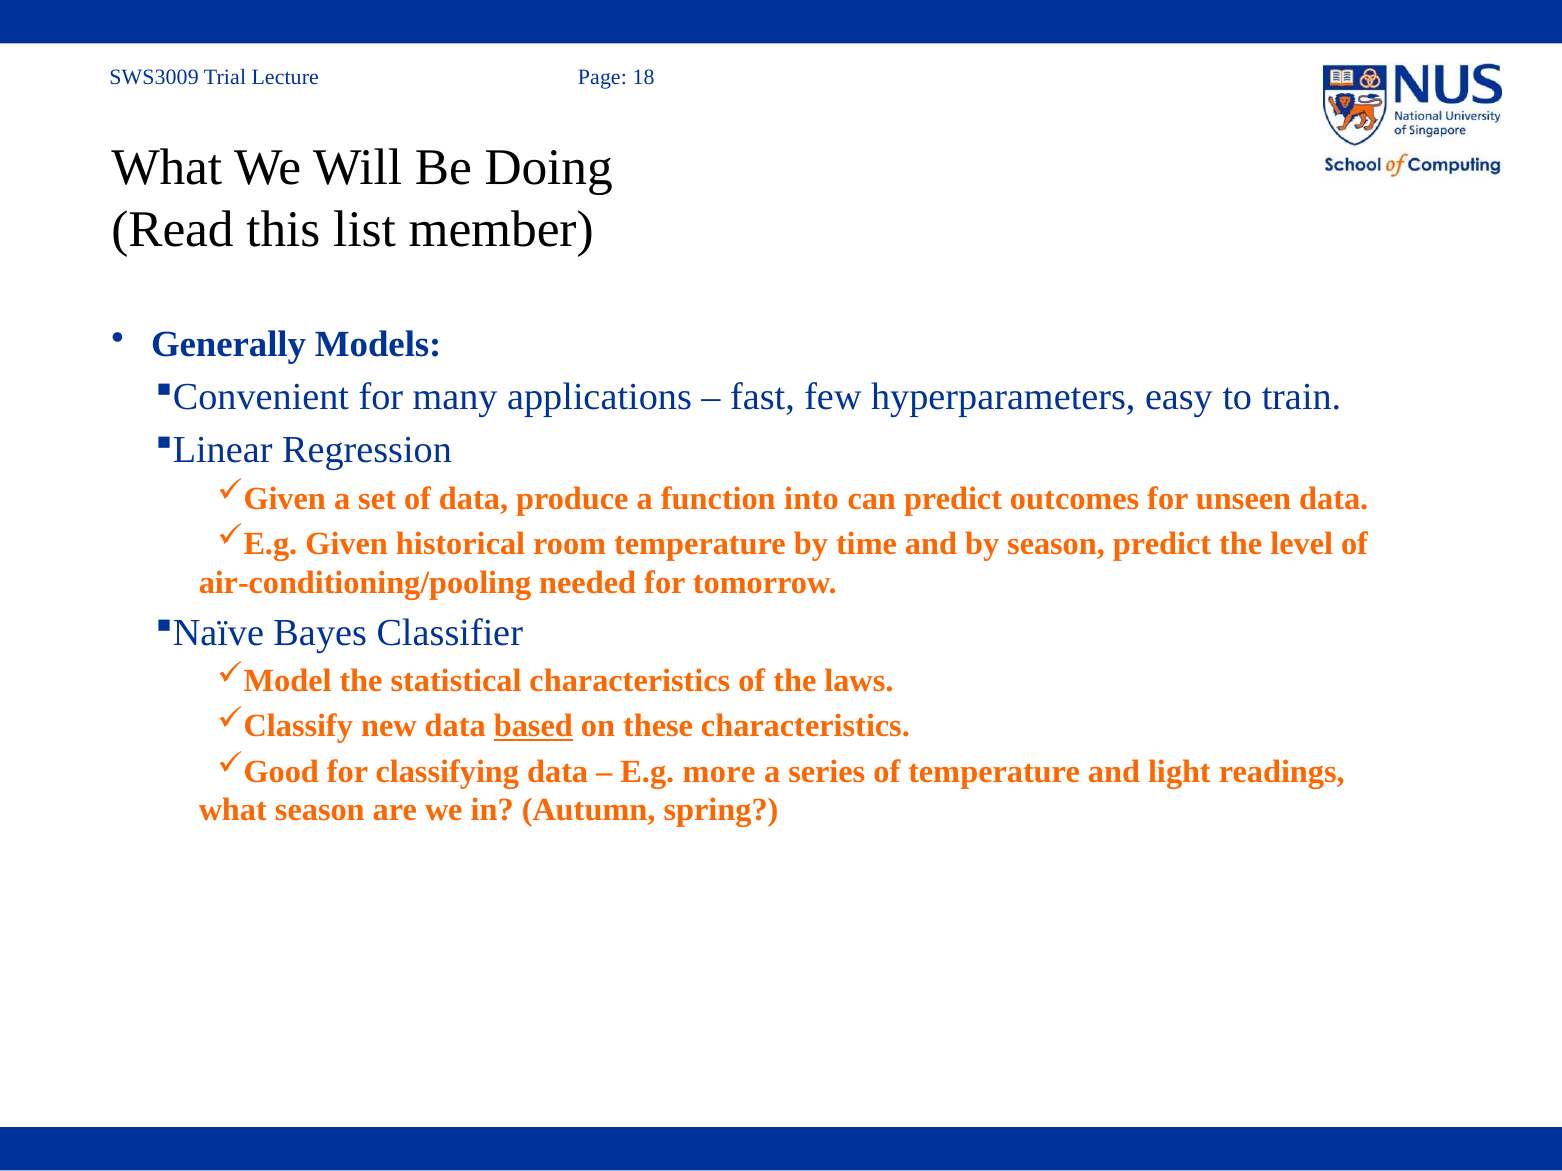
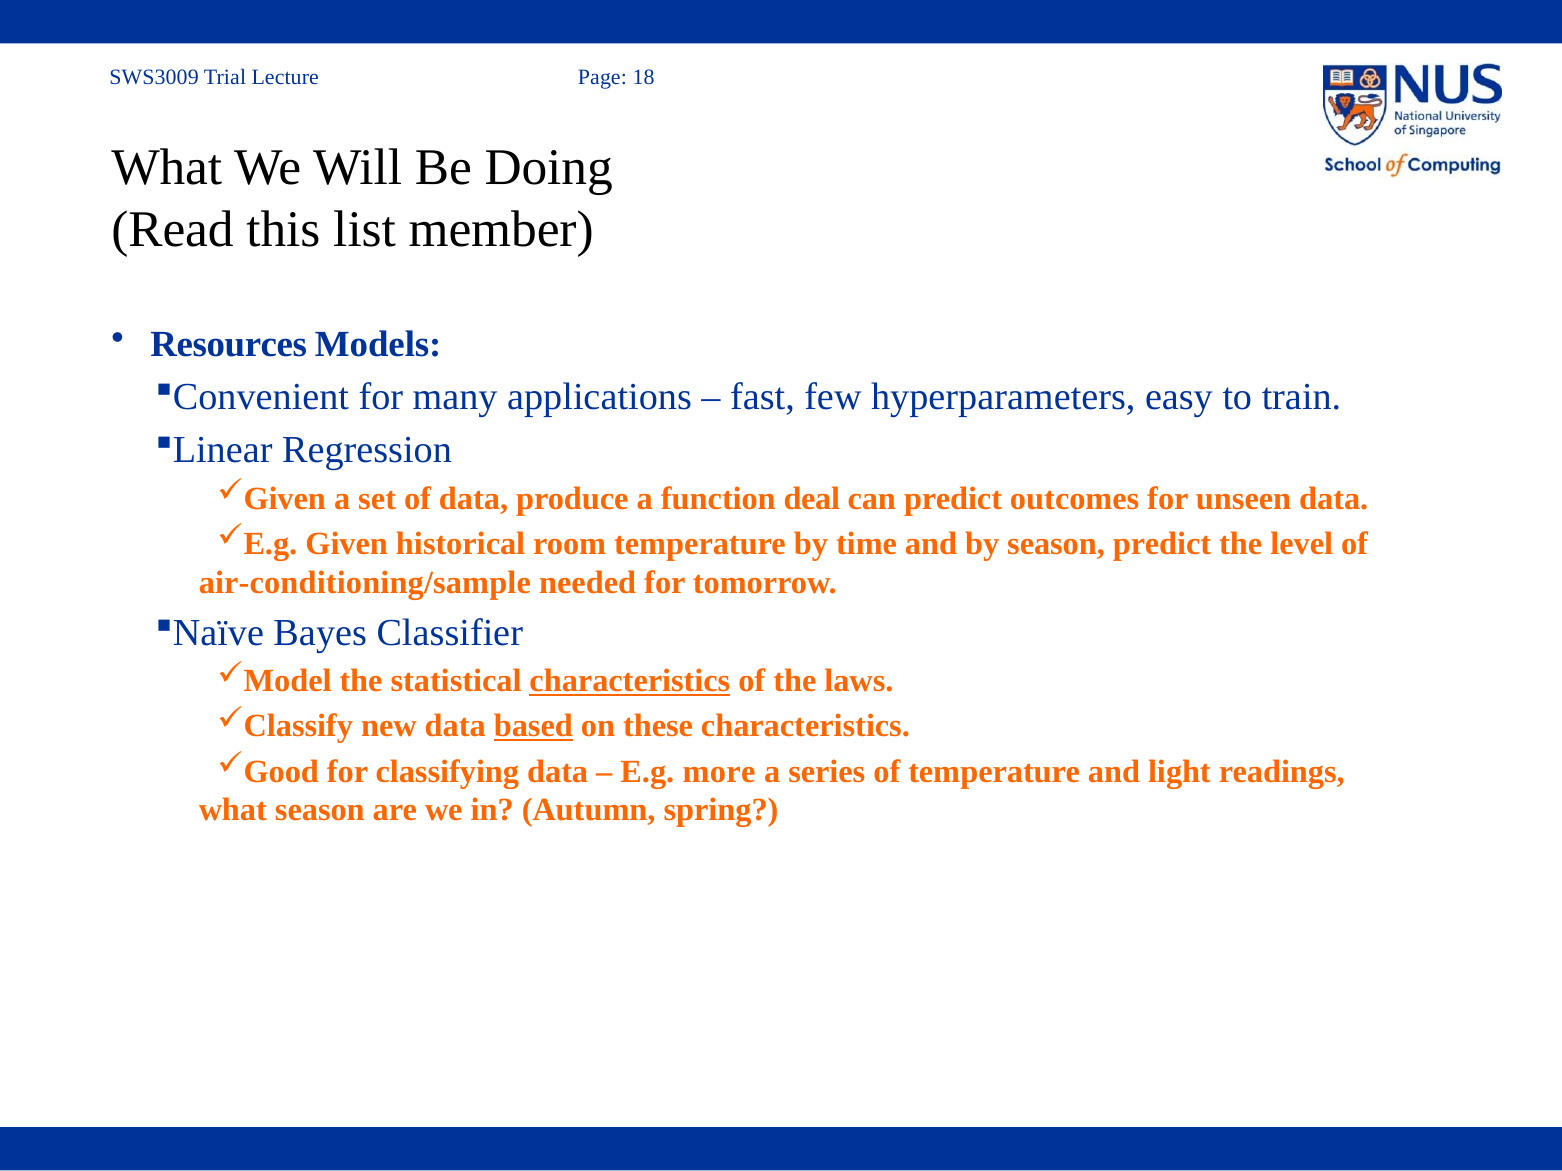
Generally: Generally -> Resources
into: into -> deal
air-conditioning/pooling: air-conditioning/pooling -> air-conditioning/sample
characteristics at (630, 681) underline: none -> present
